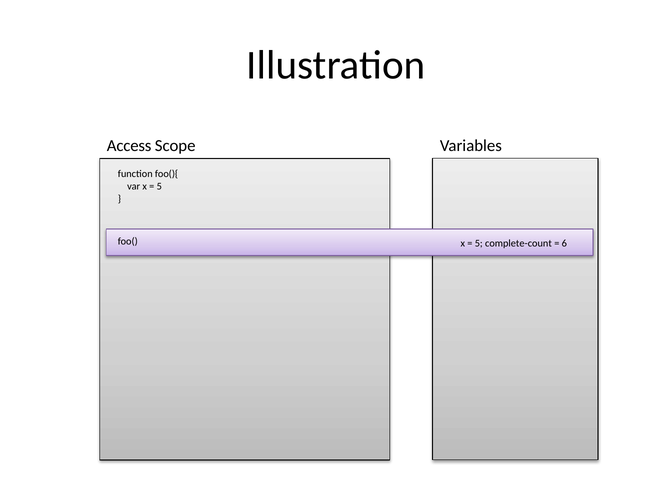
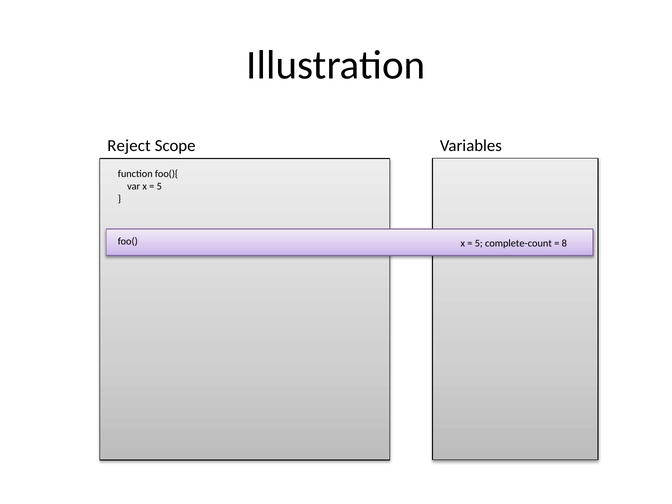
Access: Access -> Reject
6: 6 -> 8
